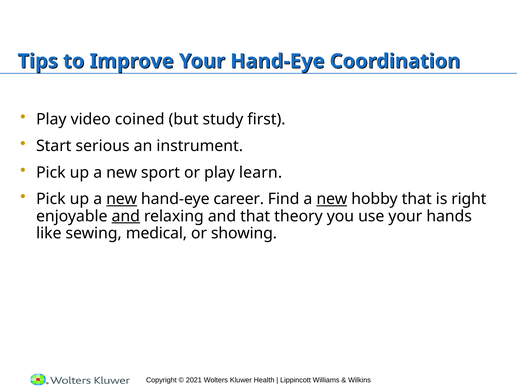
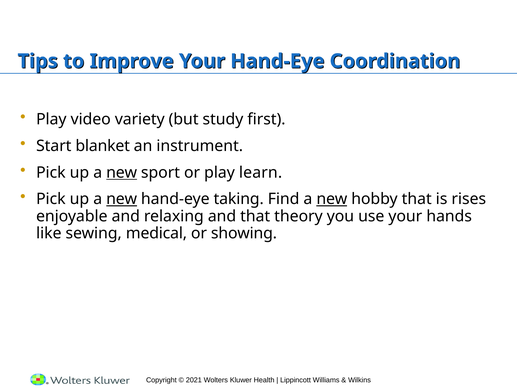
coined: coined -> variety
serious: serious -> blanket
new at (122, 172) underline: none -> present
career: career -> taking
right: right -> rises
and at (126, 216) underline: present -> none
